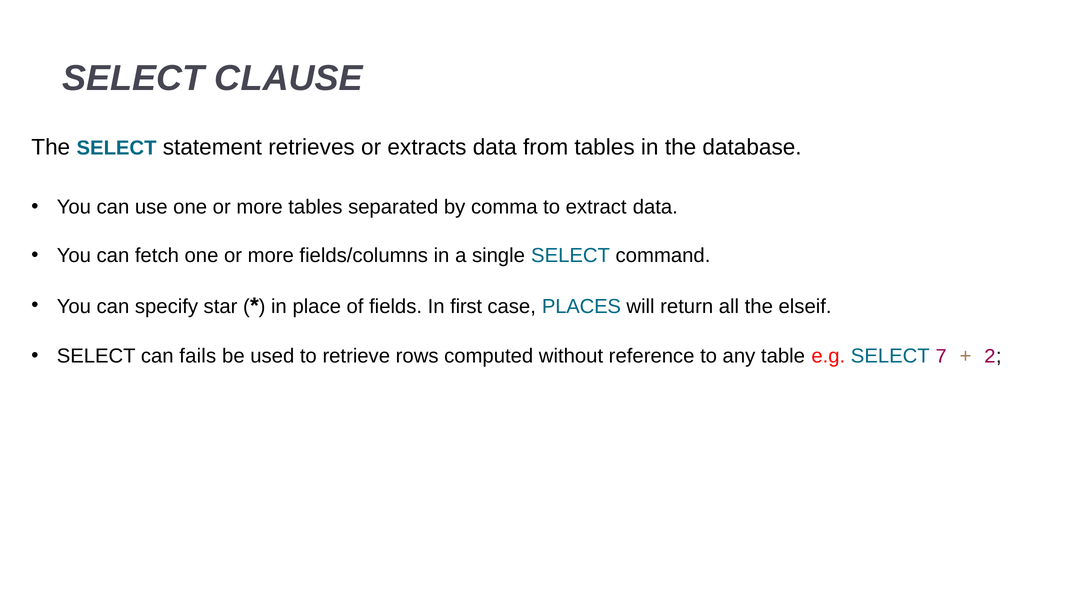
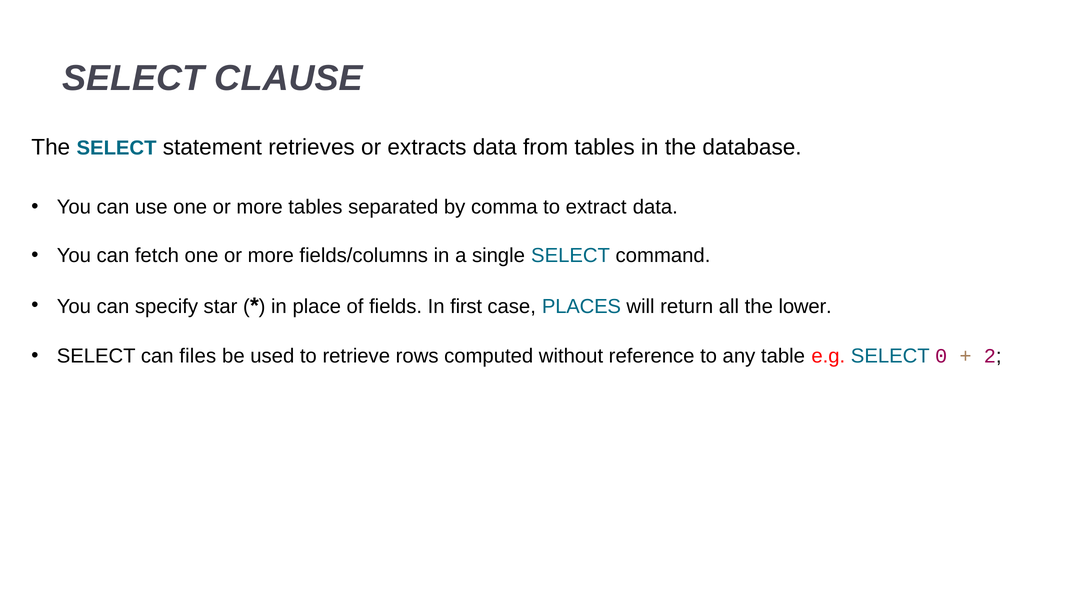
elseif: elseif -> lower
fails: fails -> files
7: 7 -> 0
